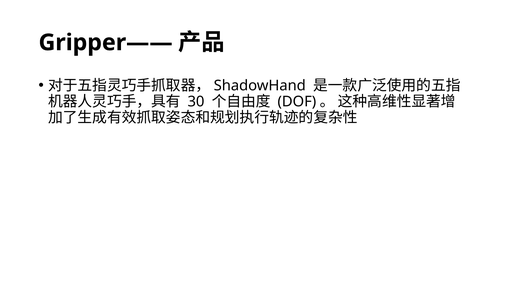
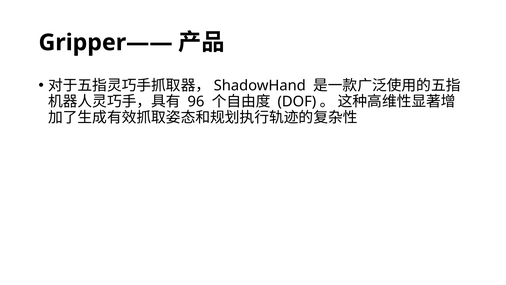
30: 30 -> 96
